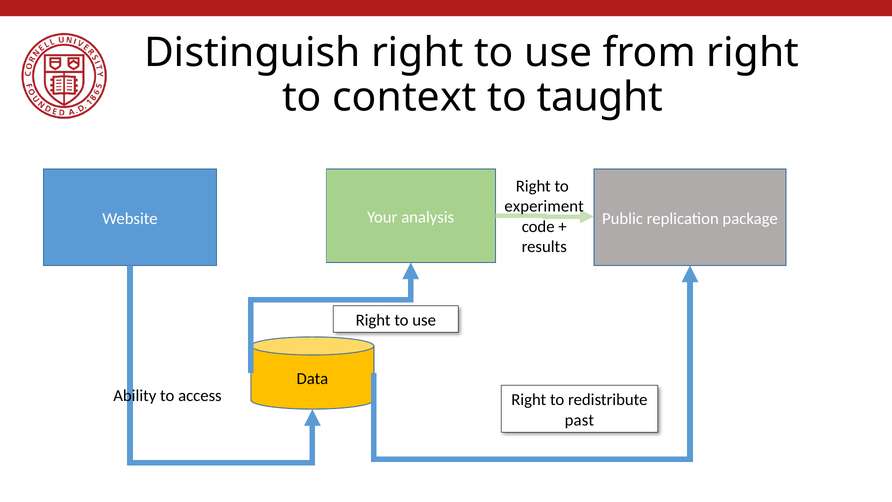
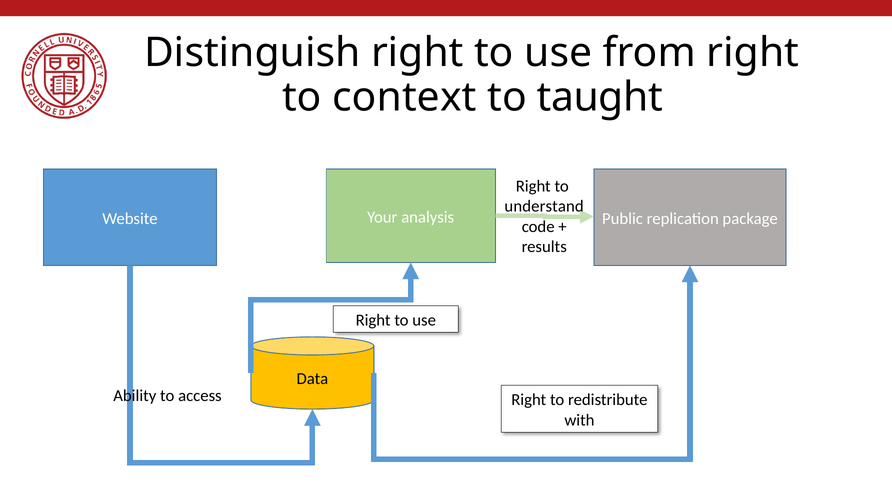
experiment: experiment -> understand
past: past -> with
